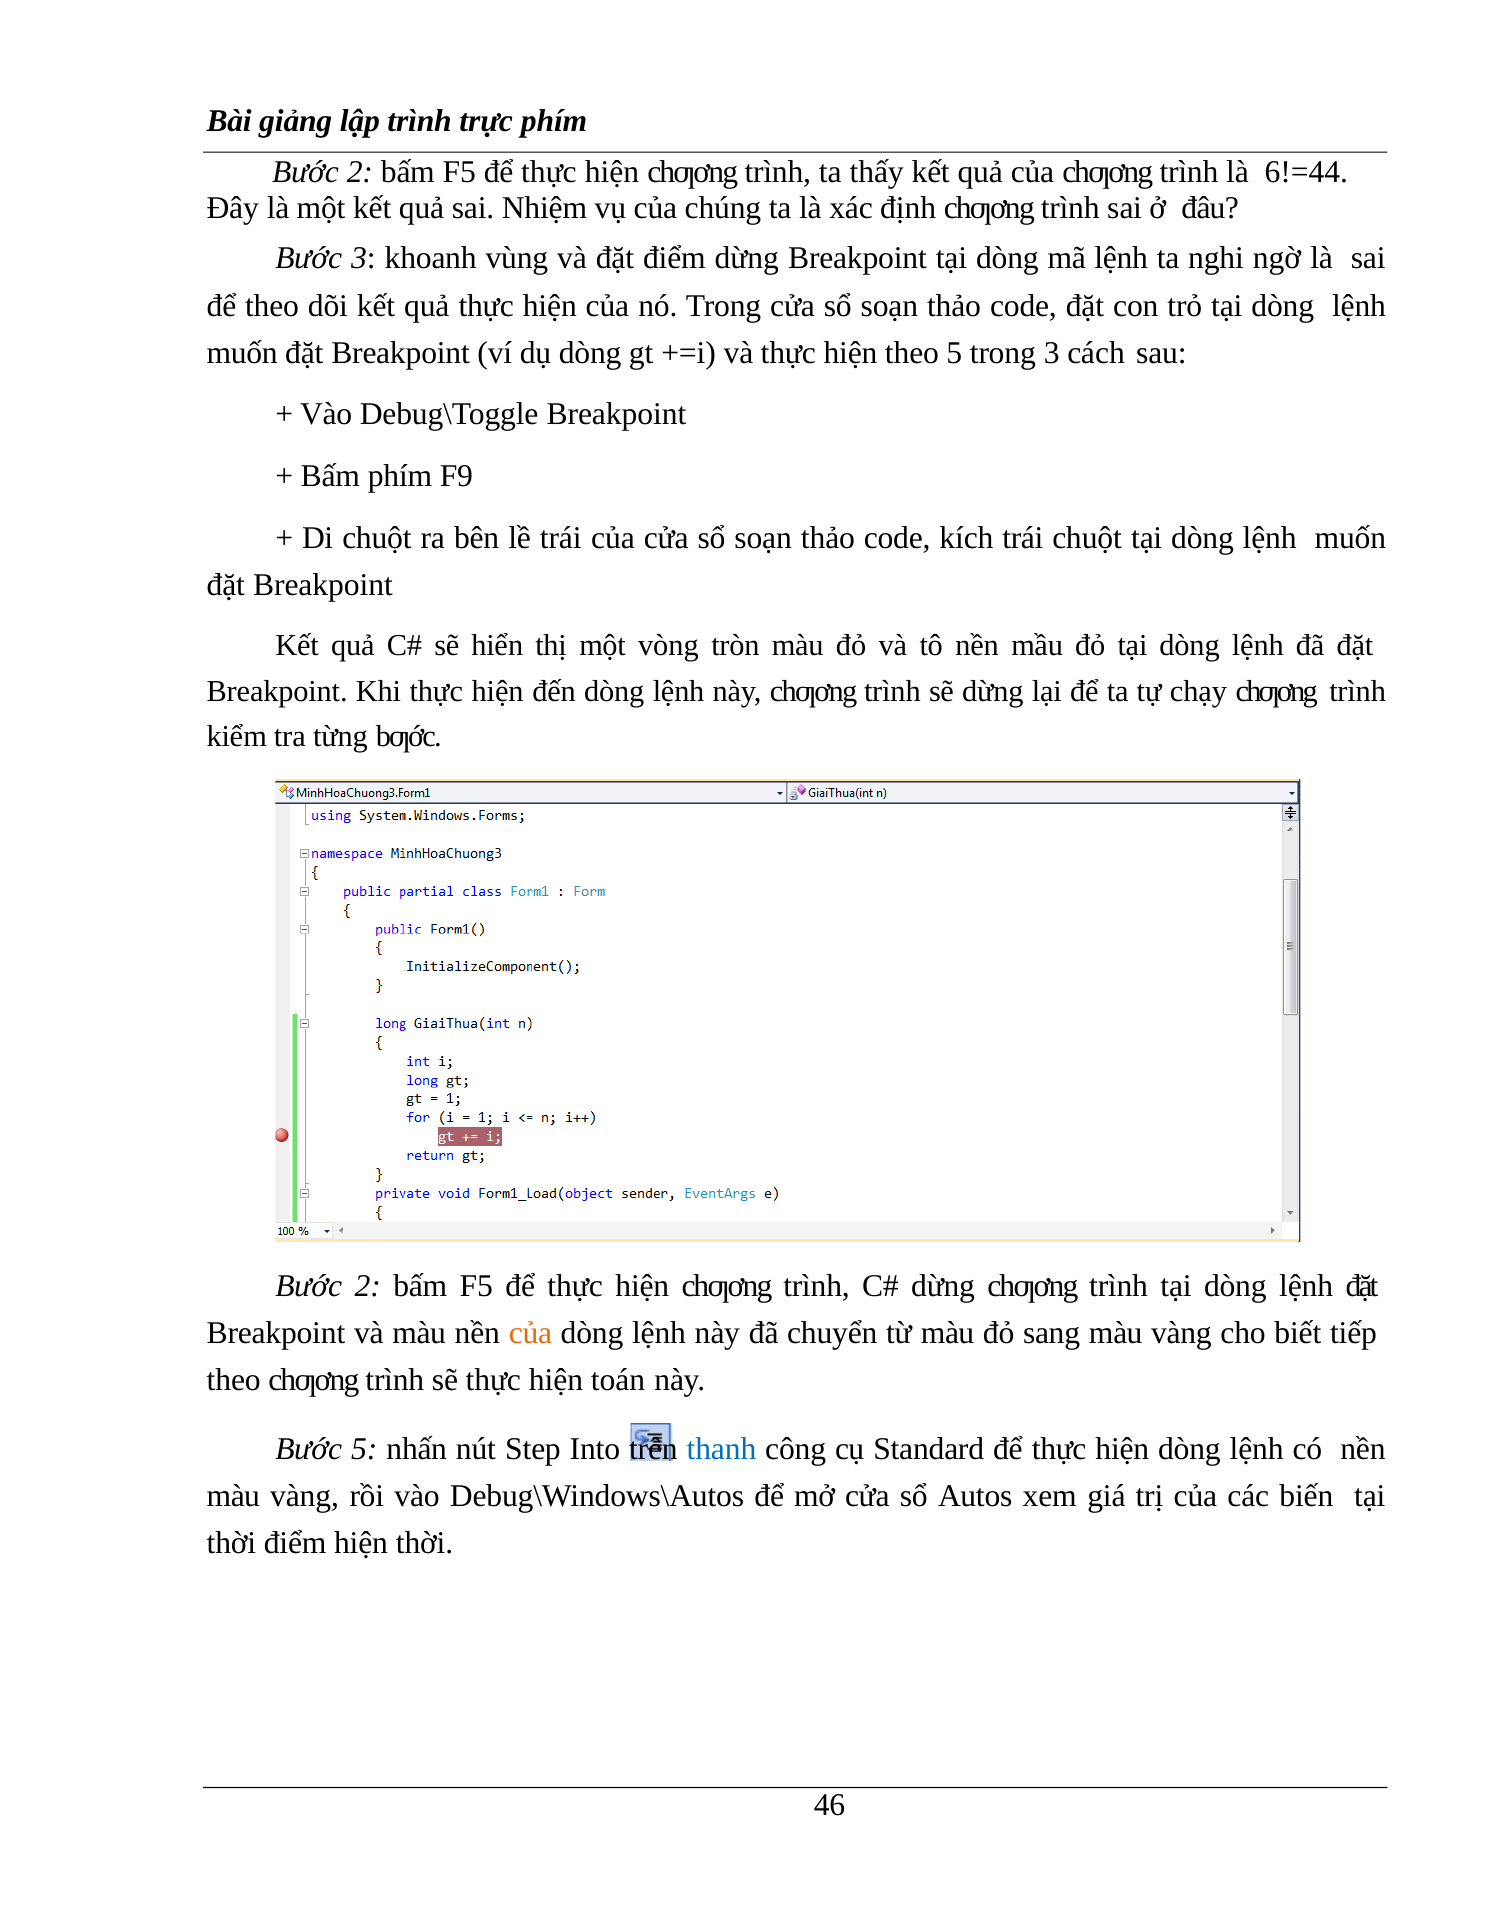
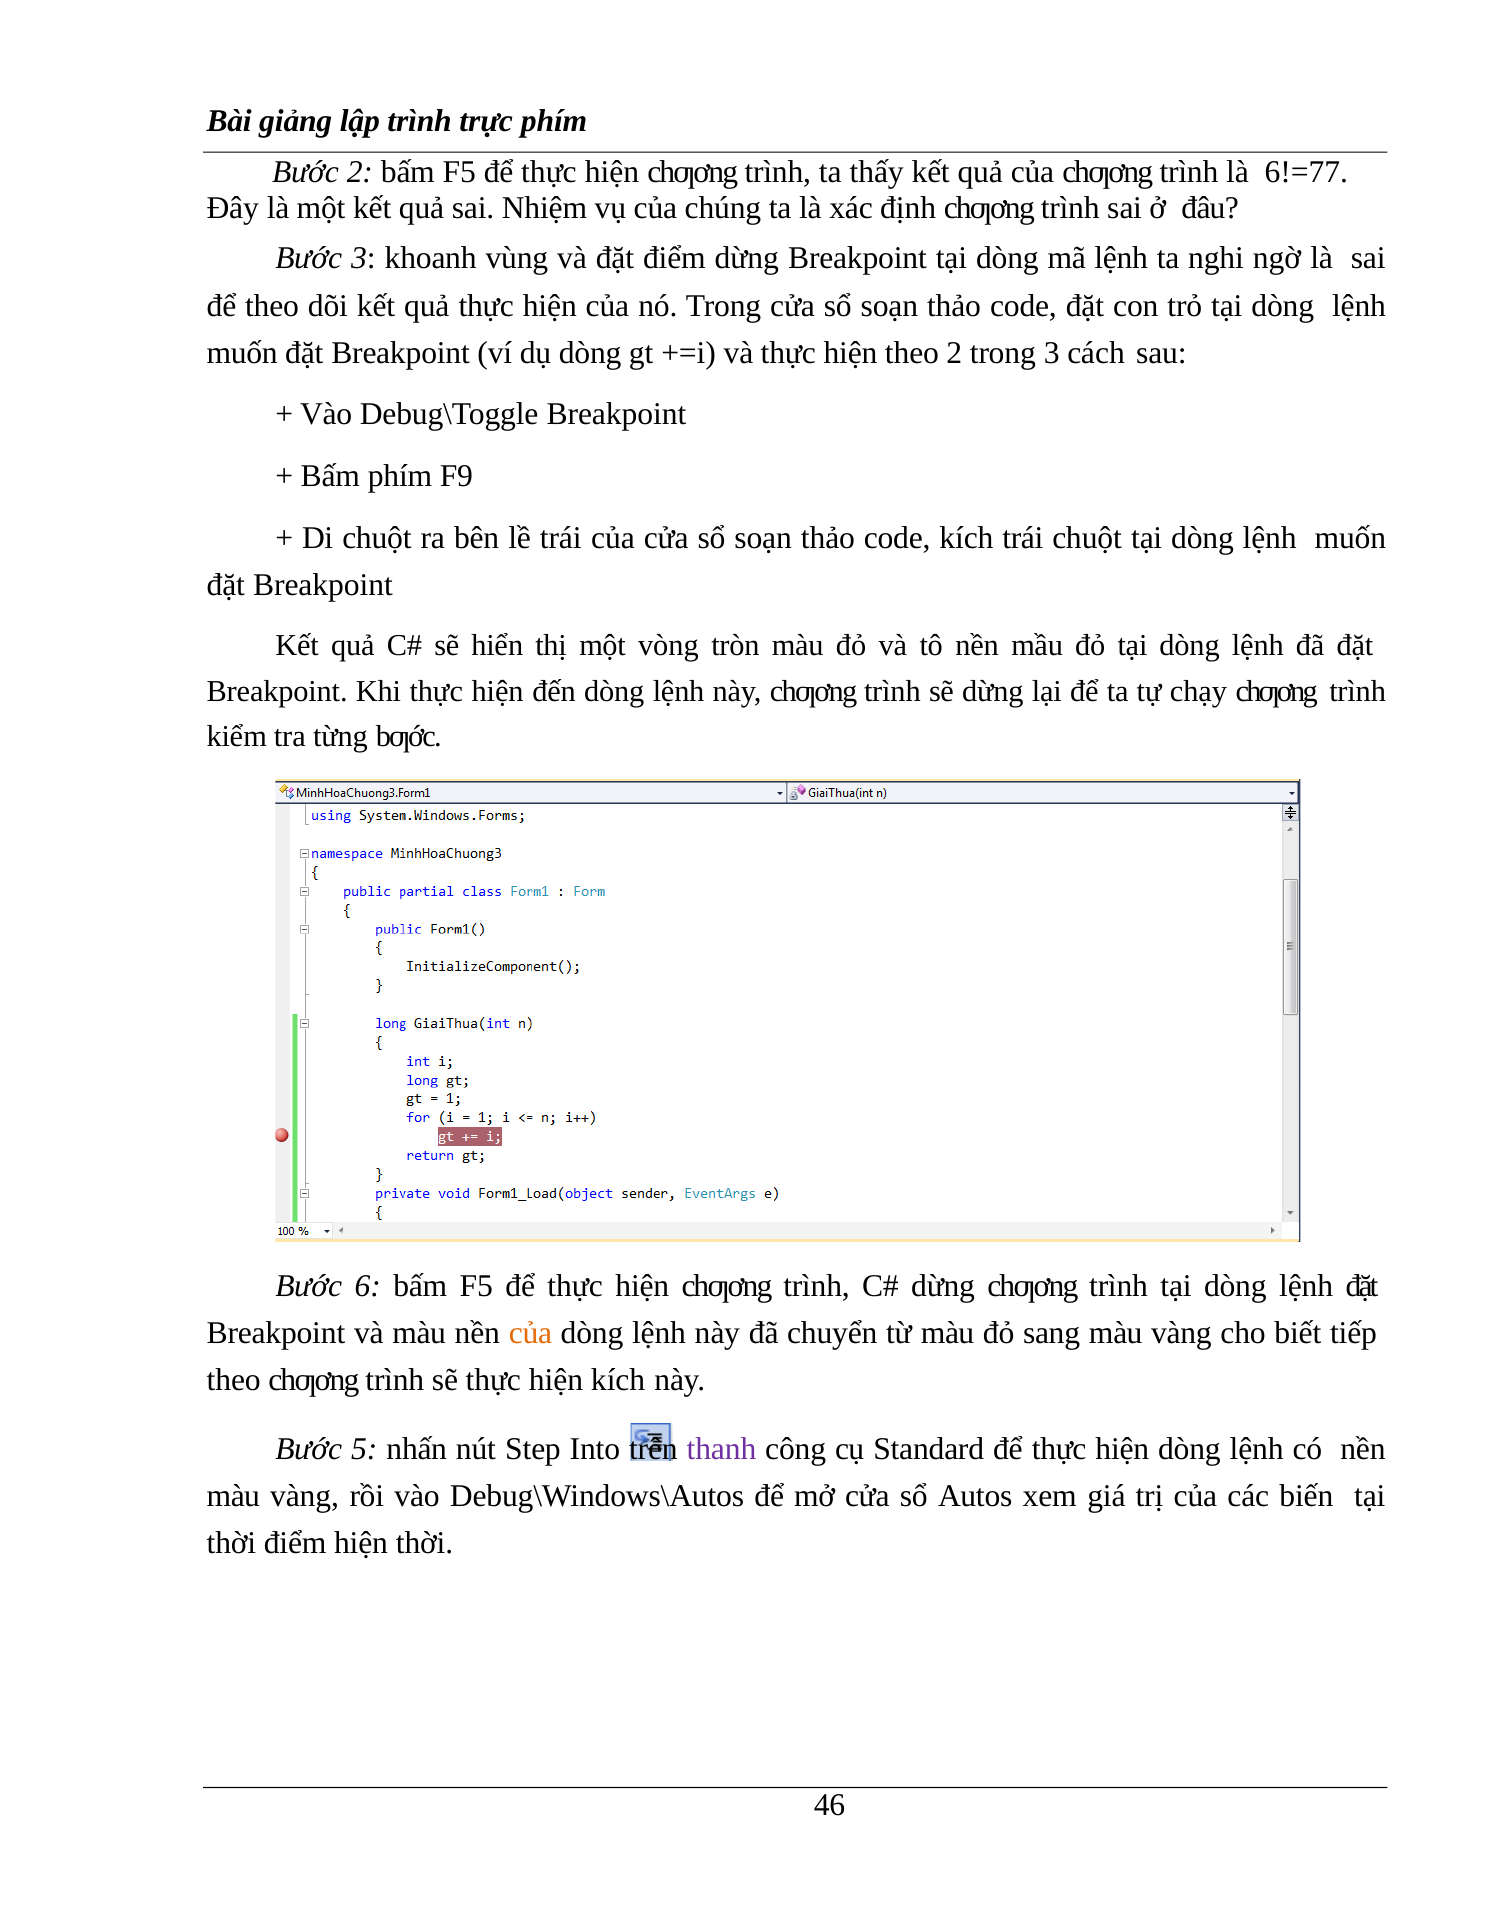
6!=44: 6!=44 -> 6!=77
theo 5: 5 -> 2
2 at (368, 1285): 2 -> 6
hiện toán: toán -> kích
thanh colour: blue -> purple
